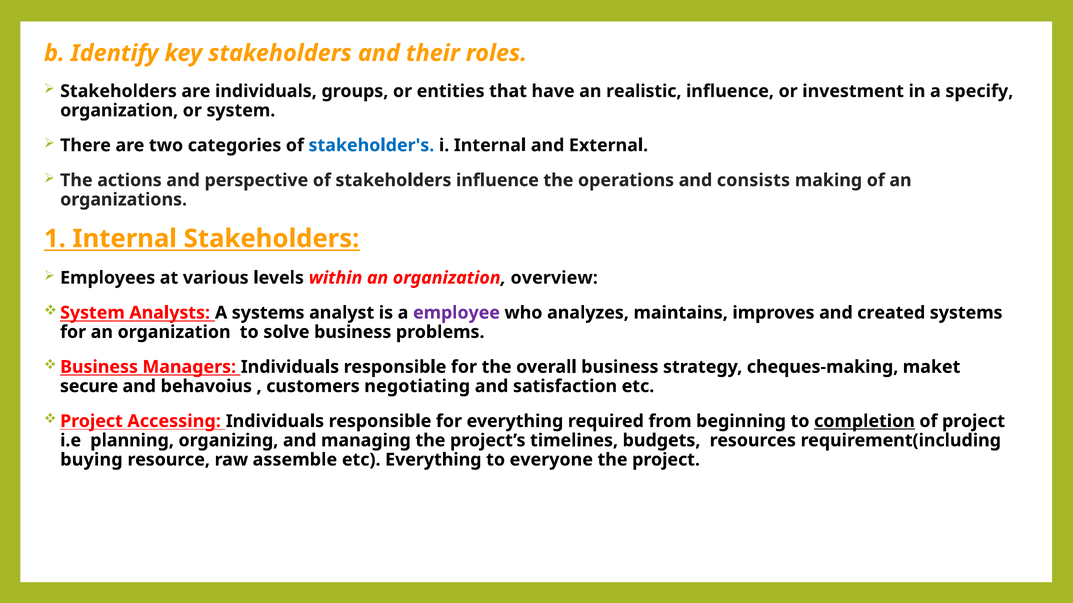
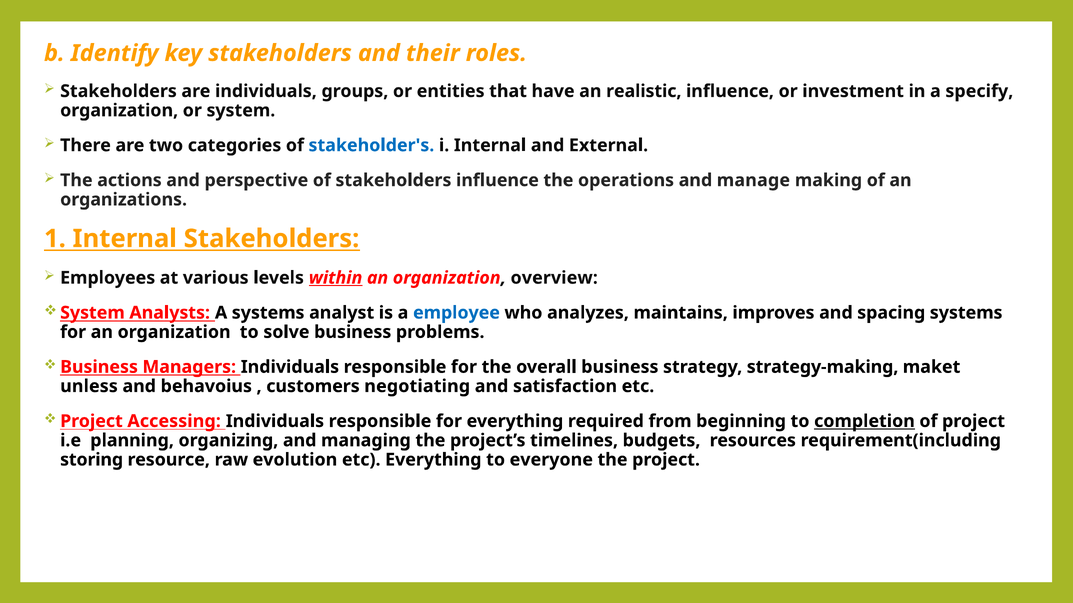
consists: consists -> manage
within underline: none -> present
employee colour: purple -> blue
created: created -> spacing
cheques-making: cheques-making -> strategy-making
secure: secure -> unless
buying: buying -> storing
assemble: assemble -> evolution
